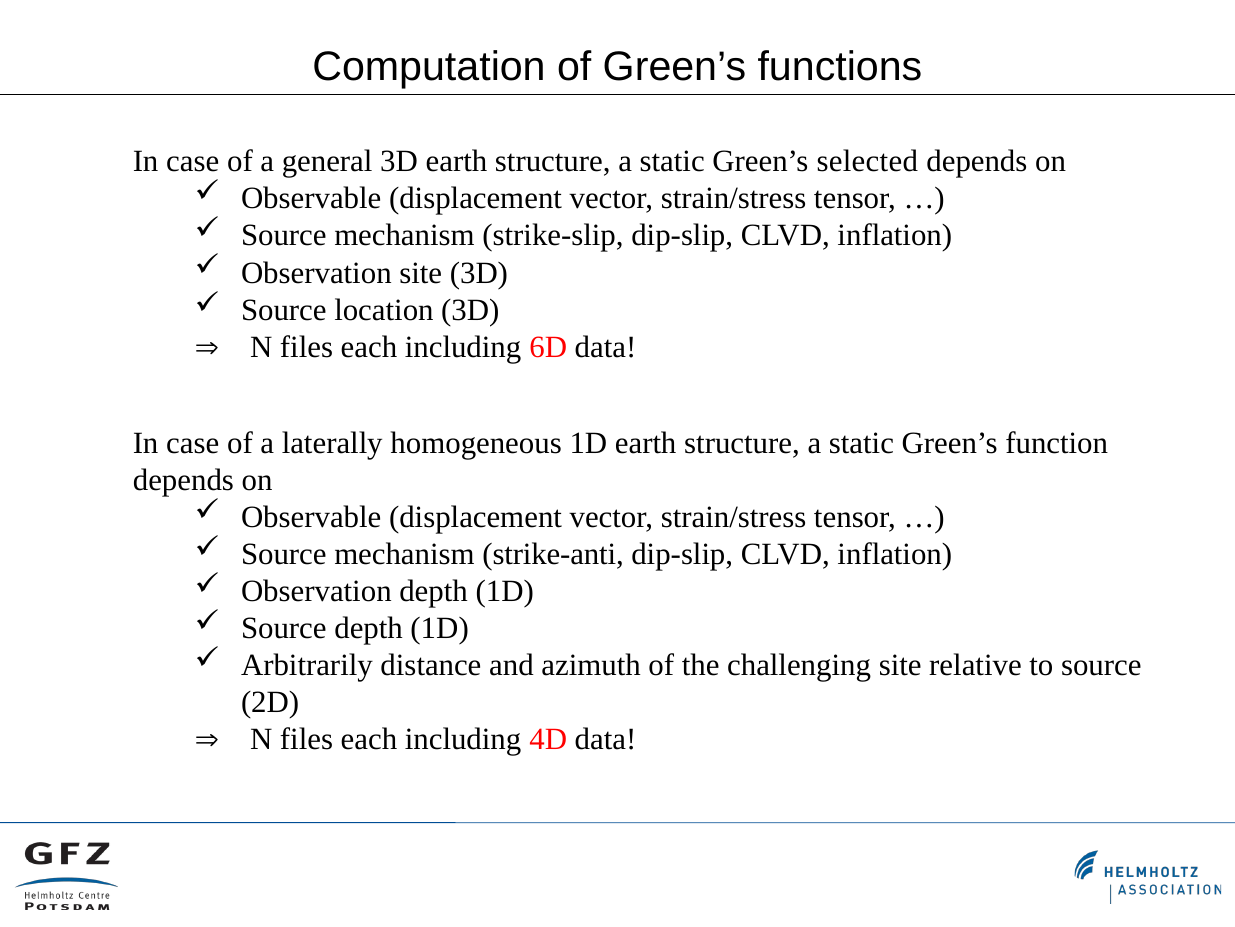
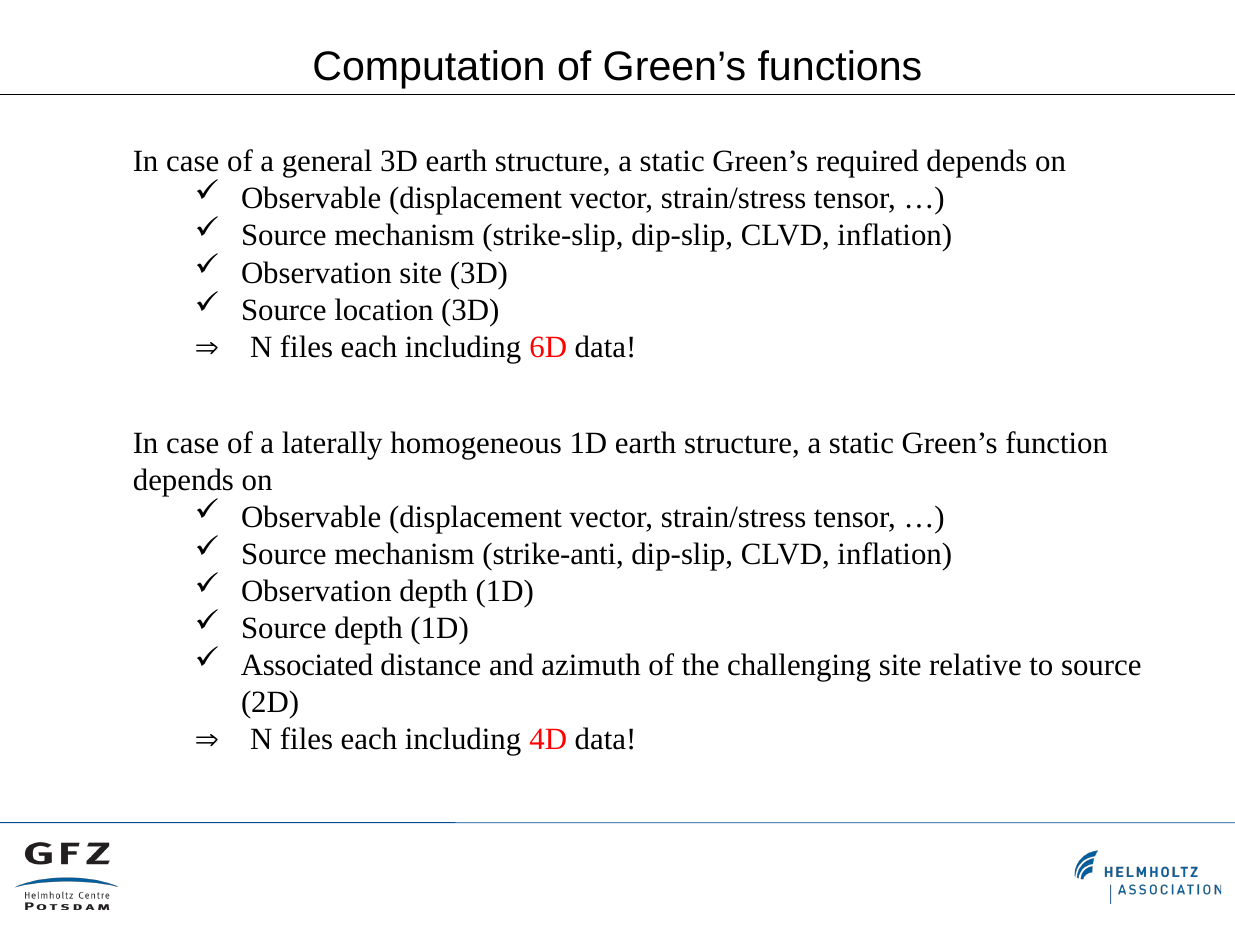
selected: selected -> required
Arbitrarily: Arbitrarily -> Associated
